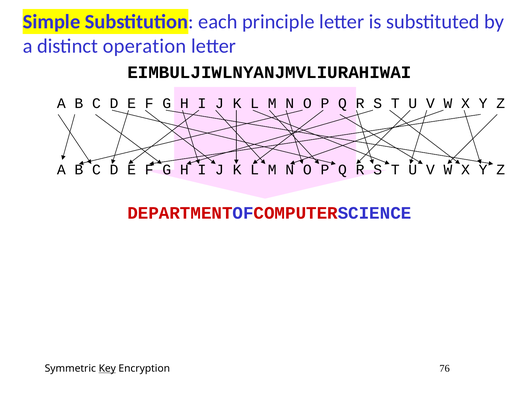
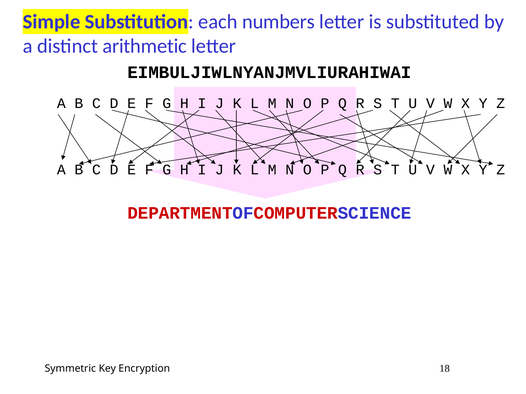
principle: principle -> numbers
operation: operation -> arithmetic
Key underline: present -> none
76: 76 -> 18
